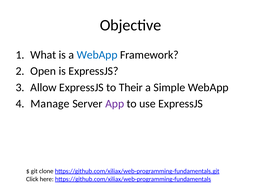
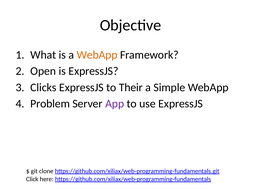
WebApp at (97, 55) colour: blue -> orange
Allow: Allow -> Clicks
Manage: Manage -> Problem
